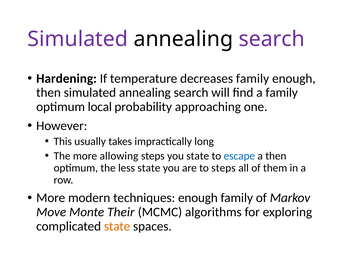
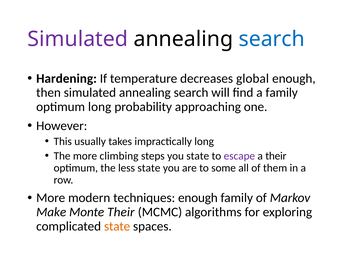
search at (272, 39) colour: purple -> blue
decreases family: family -> global
optimum local: local -> long
allowing: allowing -> climbing
escape colour: blue -> purple
a then: then -> their
to steps: steps -> some
Move: Move -> Make
